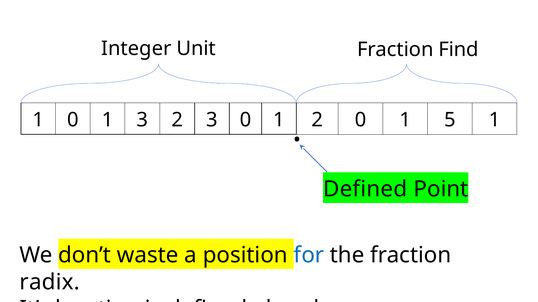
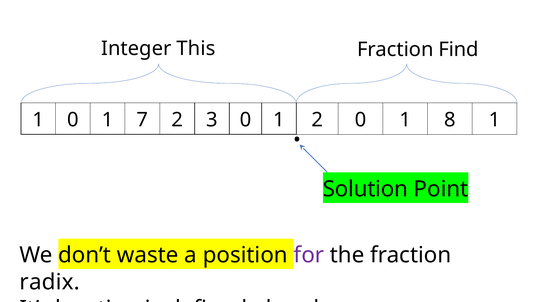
Unit: Unit -> This
1 3: 3 -> 7
5: 5 -> 8
Defined at (365, 189): Defined -> Solution
for colour: blue -> purple
